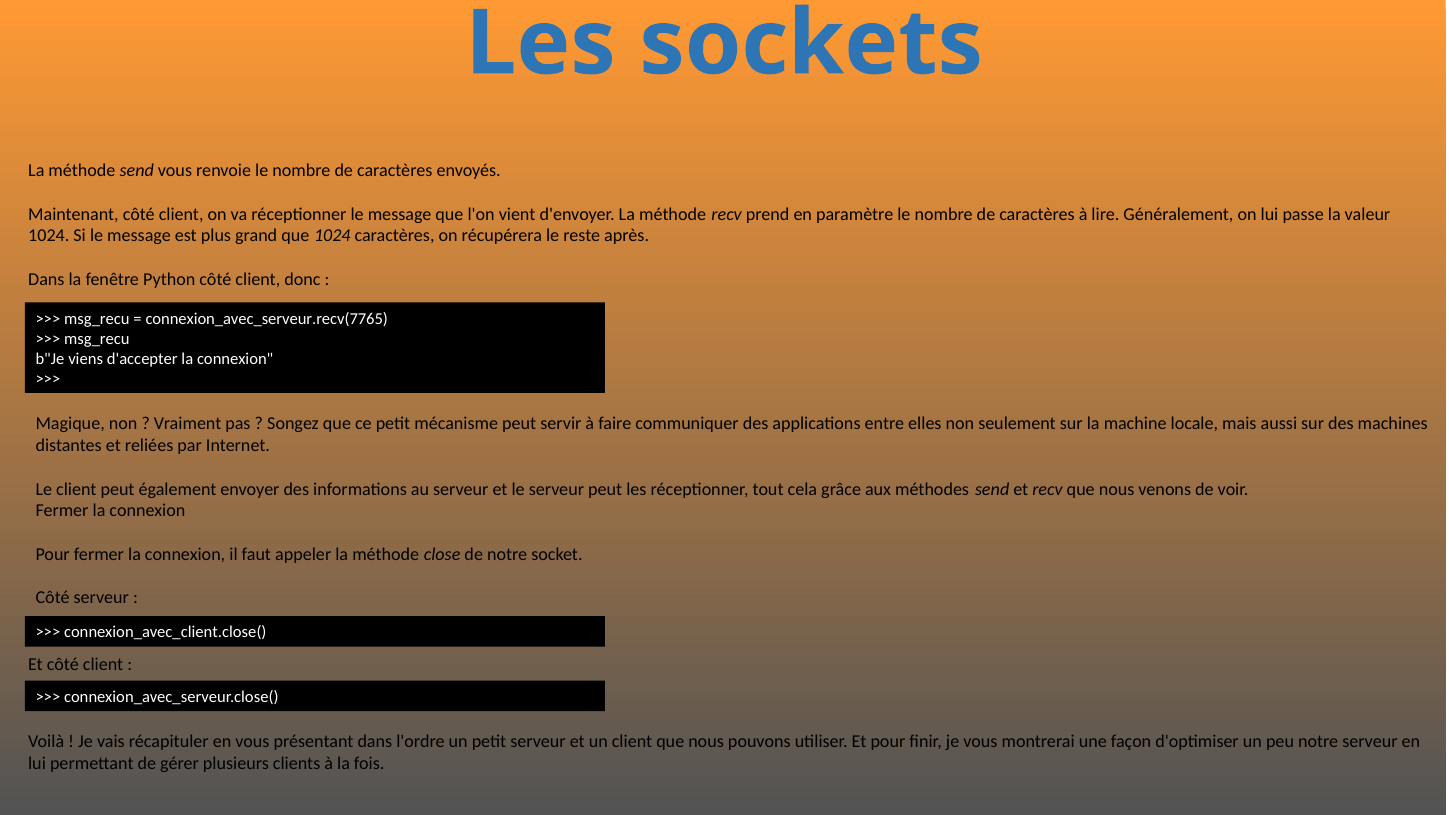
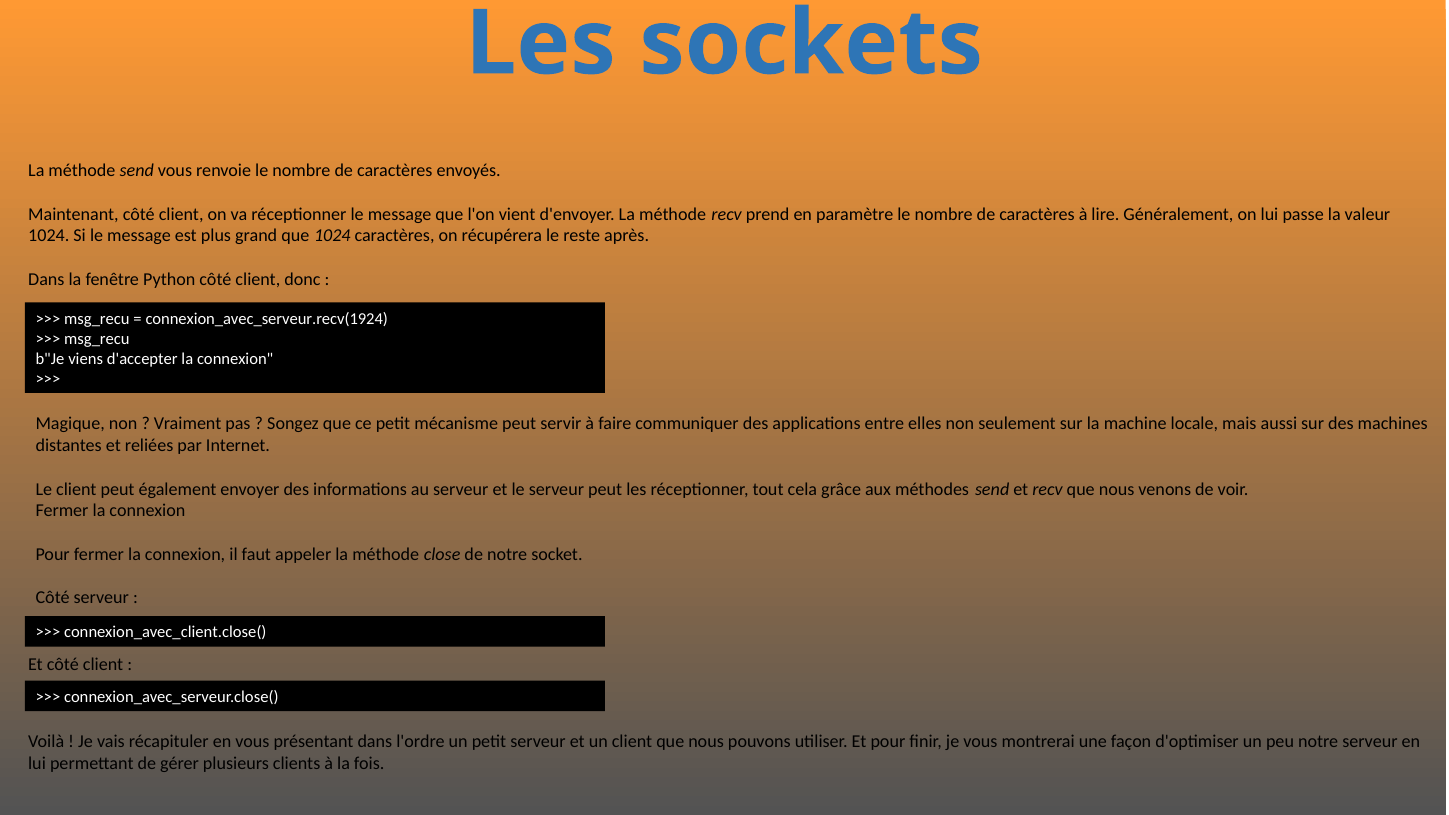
connexion_avec_serveur.recv(7765: connexion_avec_serveur.recv(7765 -> connexion_avec_serveur.recv(1924
